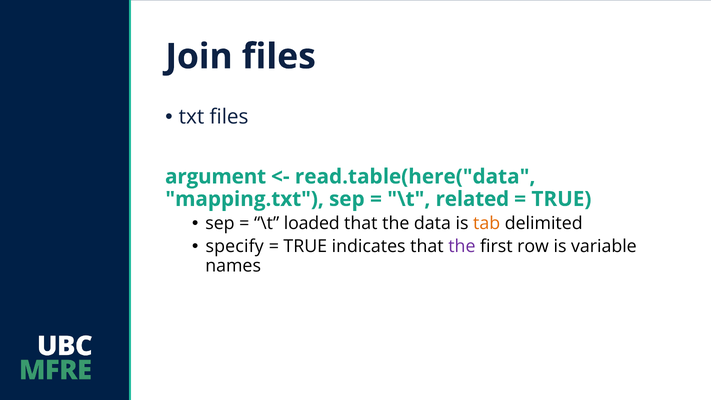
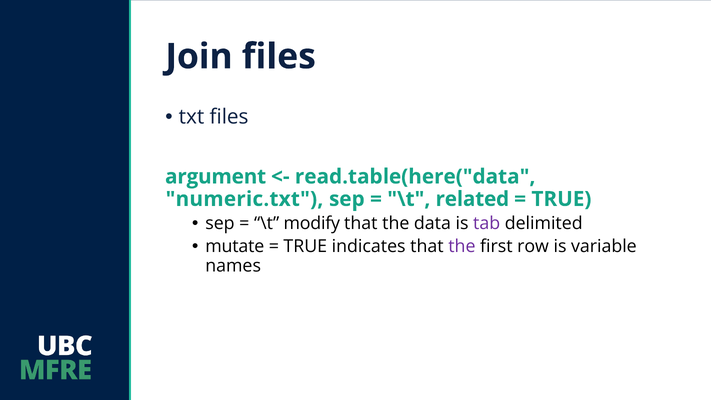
mapping.txt: mapping.txt -> numeric.txt
loaded: loaded -> modify
tab colour: orange -> purple
specify: specify -> mutate
